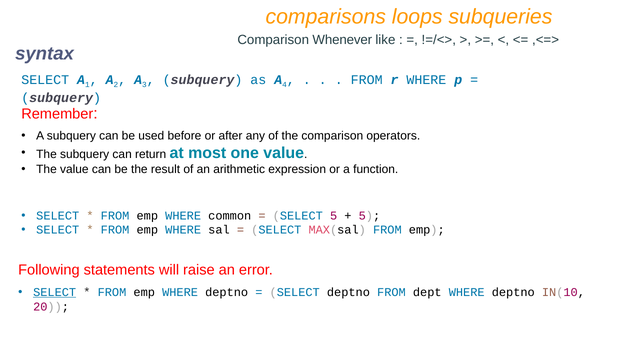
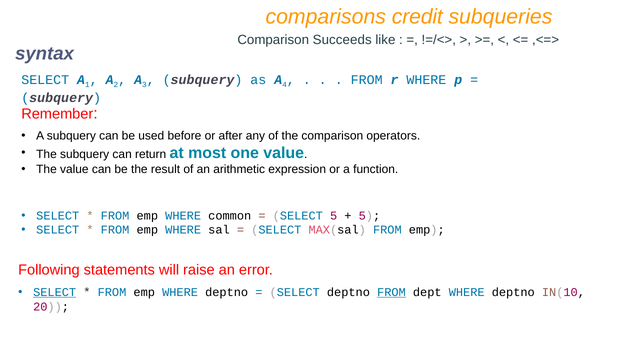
loops: loops -> credit
Whenever: Whenever -> Succeeds
FROM at (391, 293) underline: none -> present
